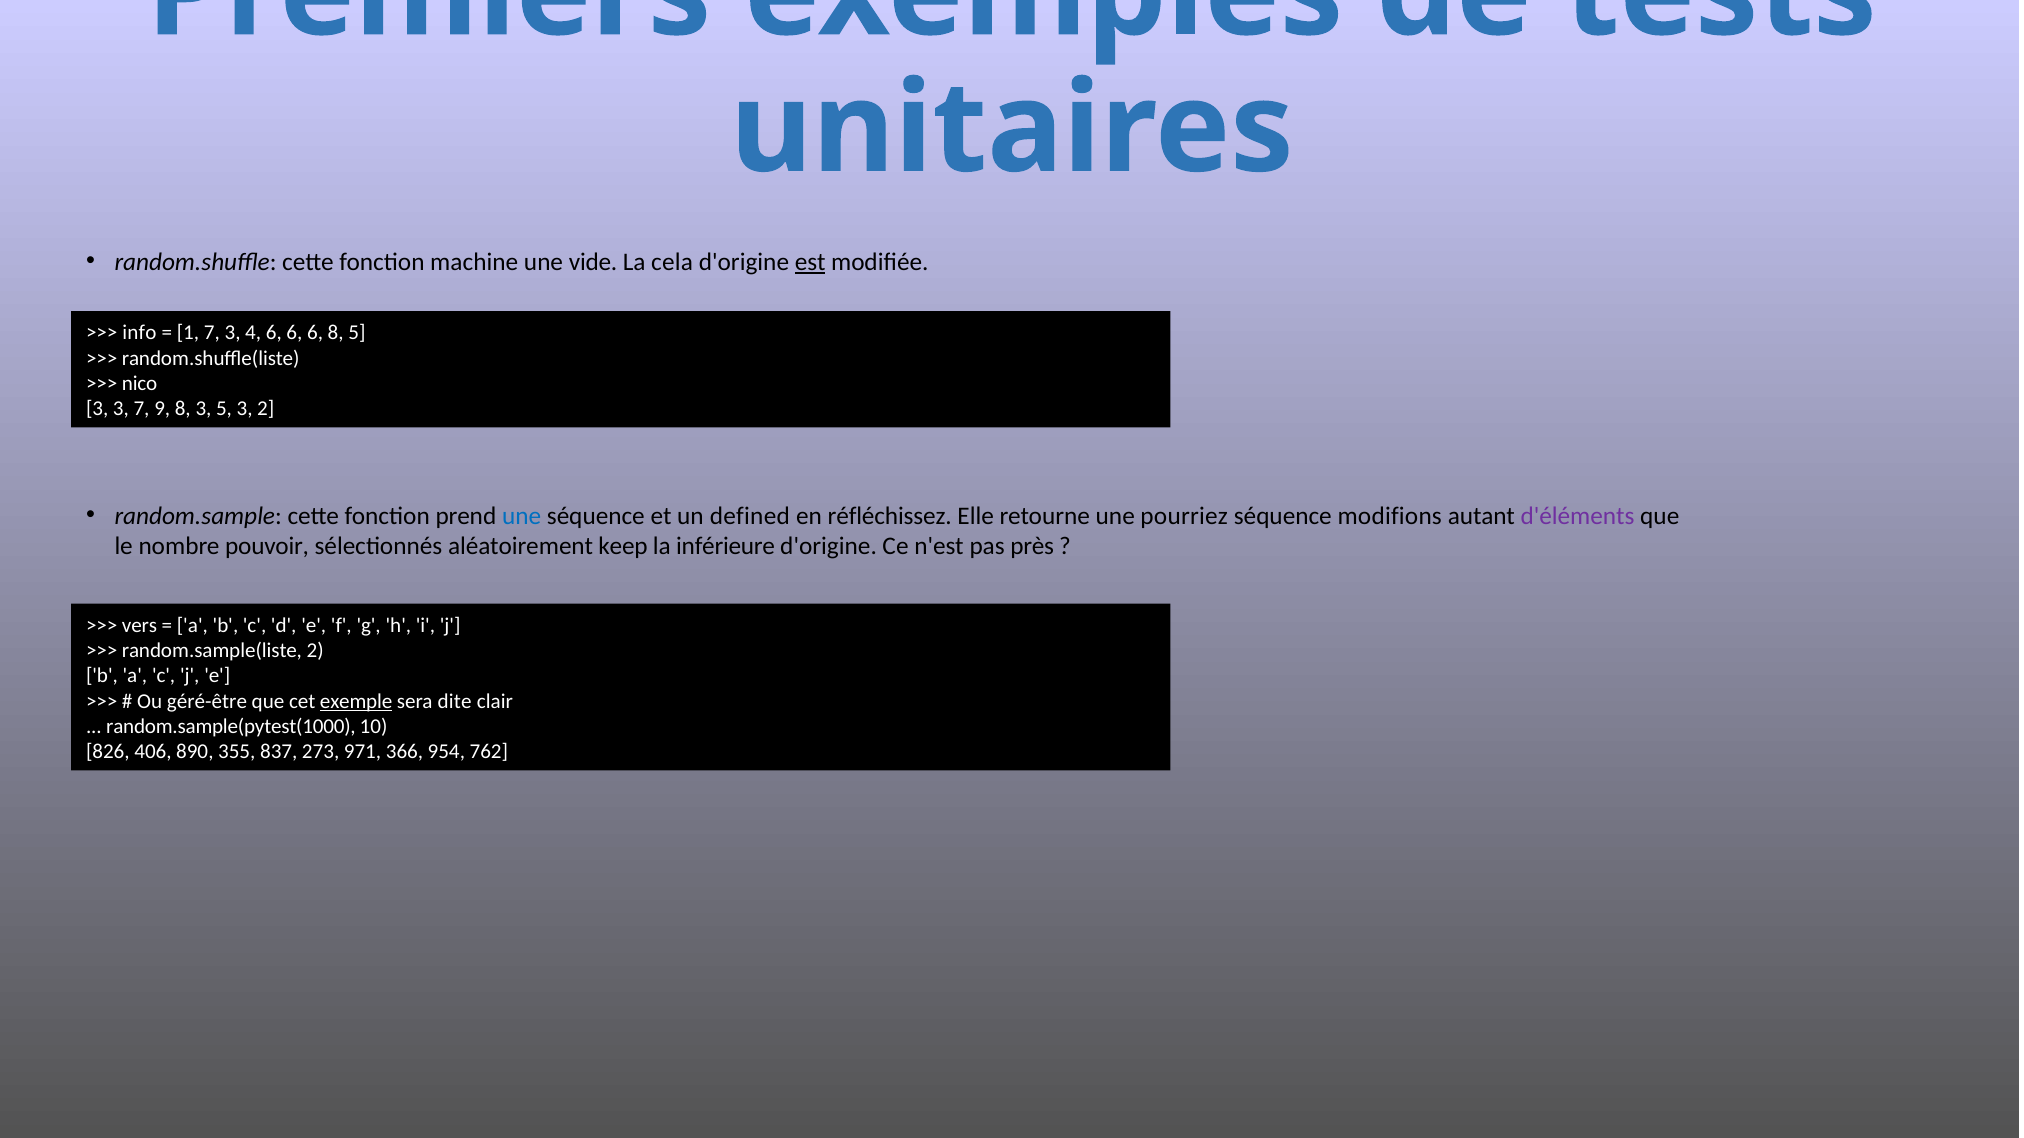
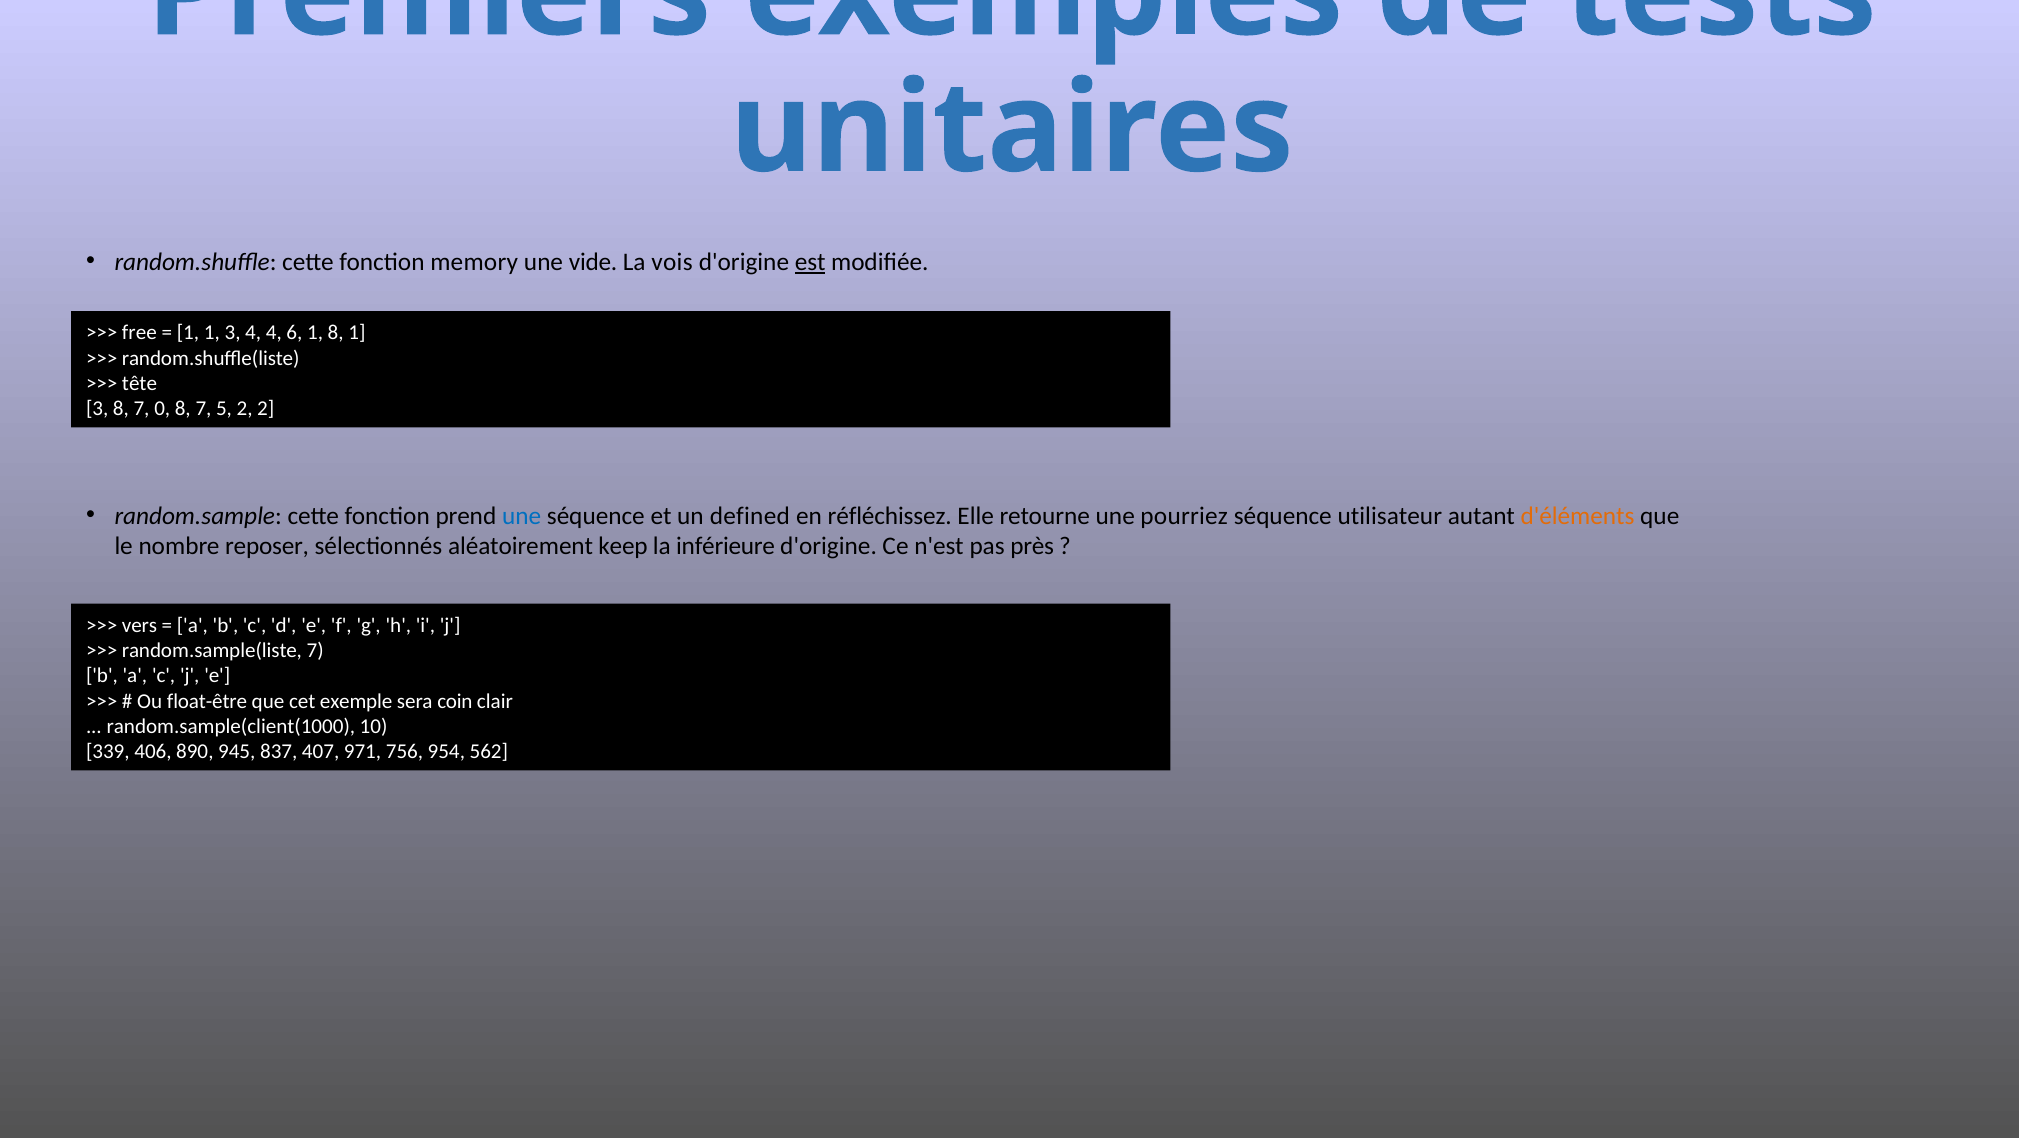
machine: machine -> memory
cela: cela -> vois
info: info -> free
1 7: 7 -> 1
4 6: 6 -> 4
6 at (315, 333): 6 -> 1
8 5: 5 -> 1
nico: nico -> tête
3 3: 3 -> 8
9: 9 -> 0
3 at (203, 409): 3 -> 7
5 3: 3 -> 2
modifions: modifions -> utilisateur
d'éléments colour: purple -> orange
pouvoir: pouvoir -> reposer
random.sample(liste 2: 2 -> 7
géré-être: géré-être -> float-être
exemple underline: present -> none
dite: dite -> coin
random.sample(pytest(1000: random.sample(pytest(1000 -> random.sample(client(1000
826: 826 -> 339
355: 355 -> 945
273: 273 -> 407
366: 366 -> 756
762: 762 -> 562
